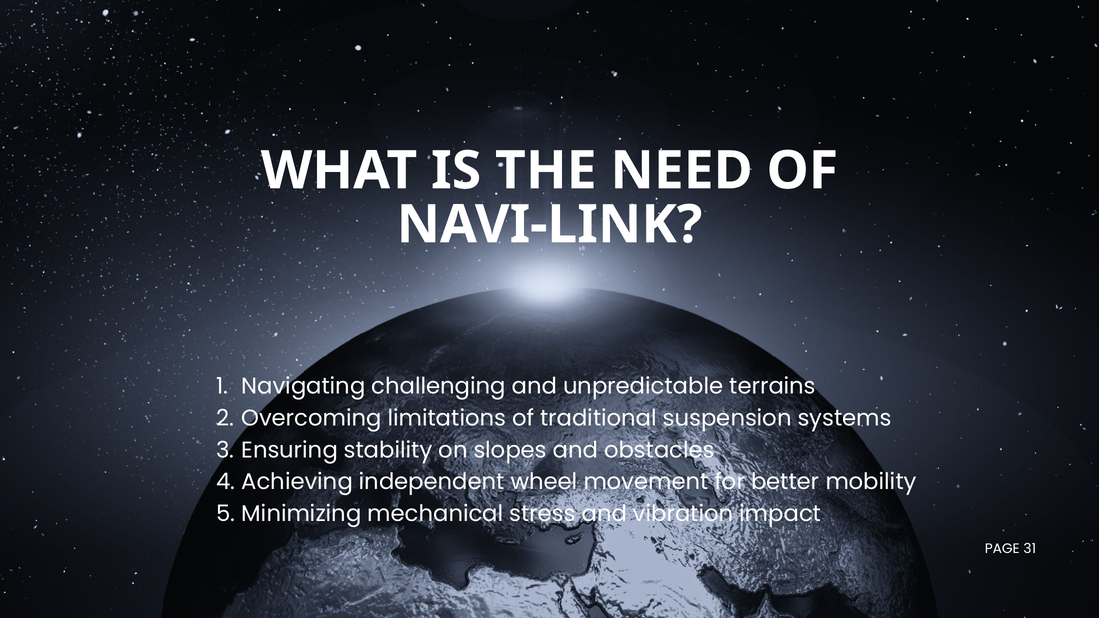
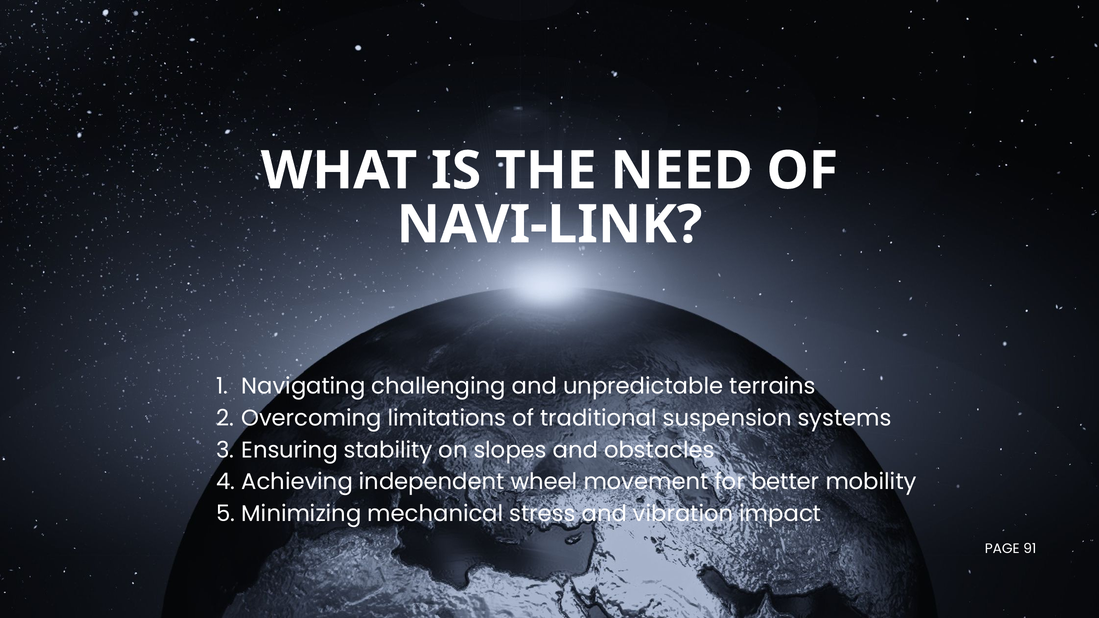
31: 31 -> 91
